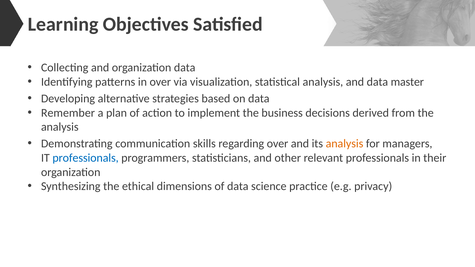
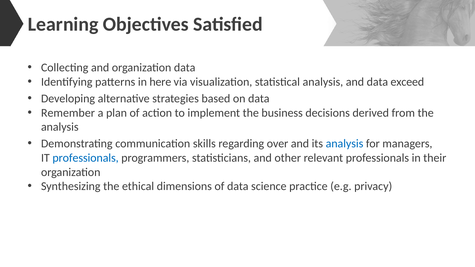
in over: over -> here
master: master -> exceed
analysis at (344, 144) colour: orange -> blue
